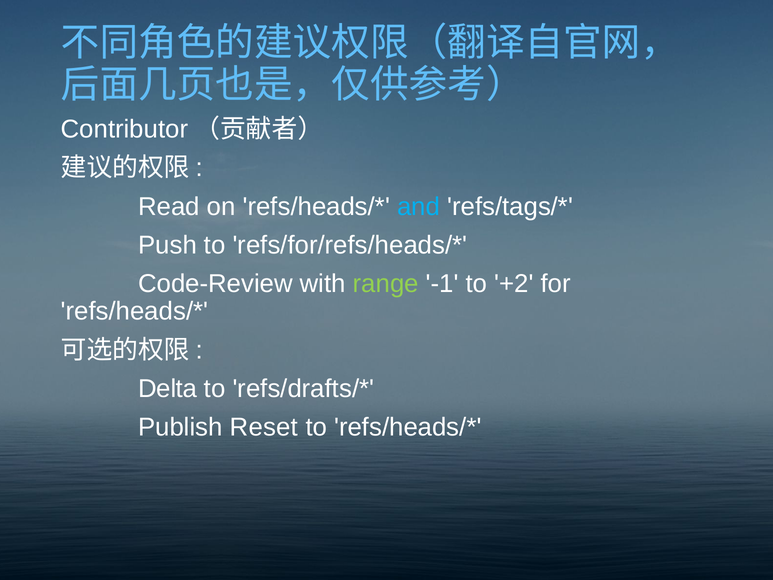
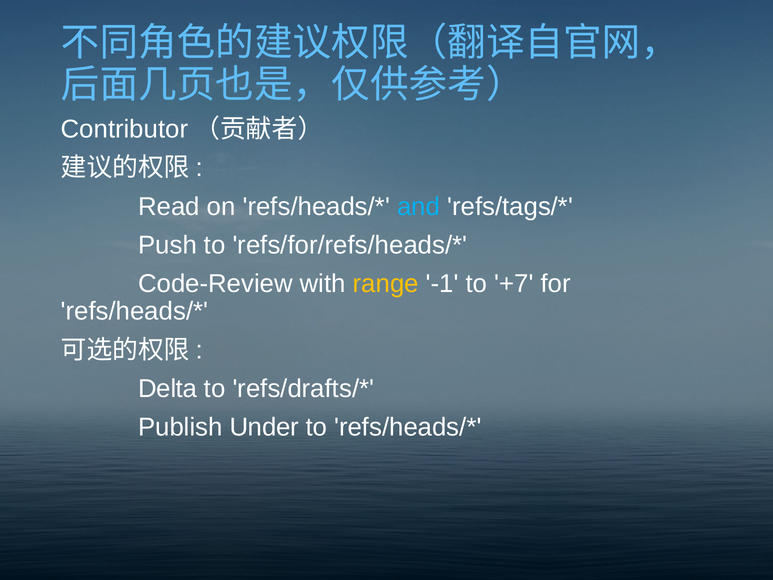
range colour: light green -> yellow
+2: +2 -> +7
Reset: Reset -> Under
